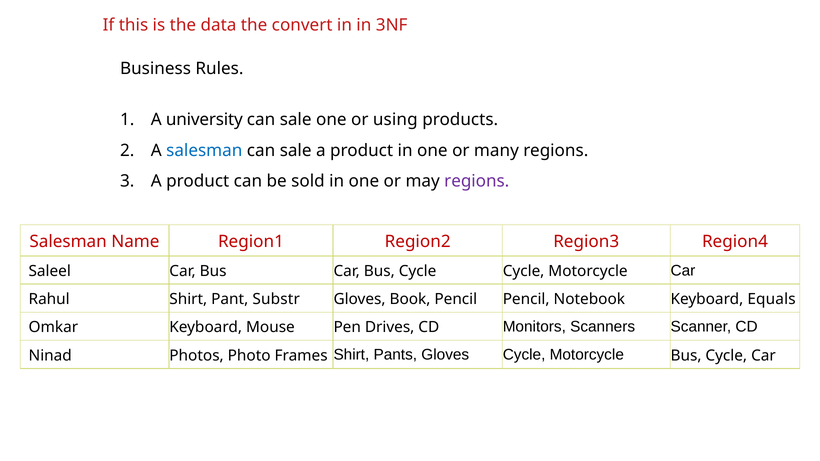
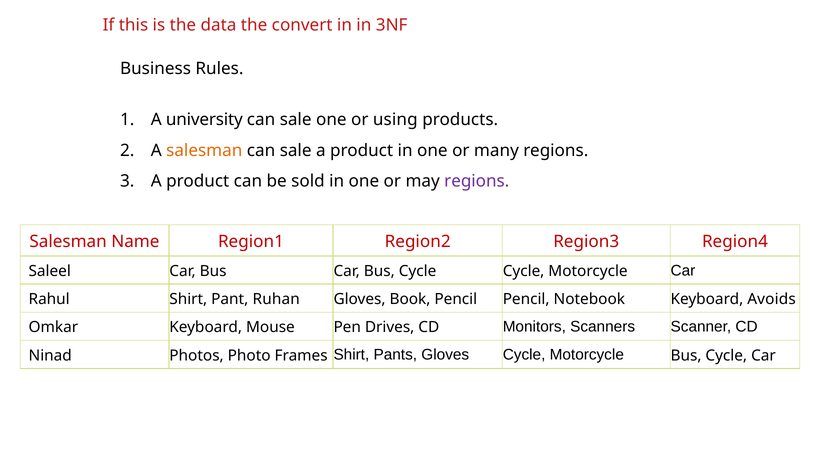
salesman at (204, 150) colour: blue -> orange
Substr: Substr -> Ruhan
Equals: Equals -> Avoids
